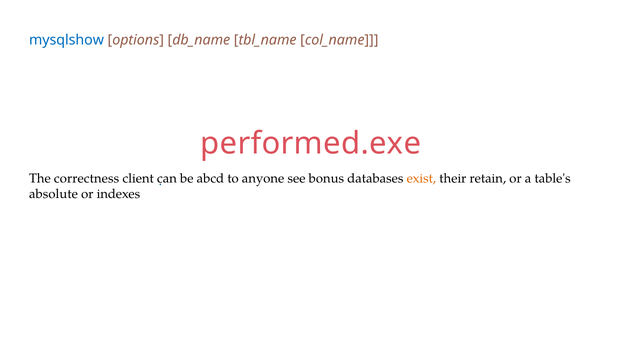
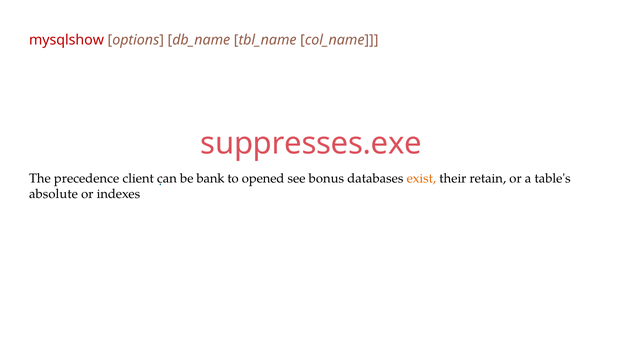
mysqlshow colour: blue -> red
performed.exe: performed.exe -> suppresses.exe
correctness: correctness -> precedence
abcd: abcd -> bank
anyone: anyone -> opened
